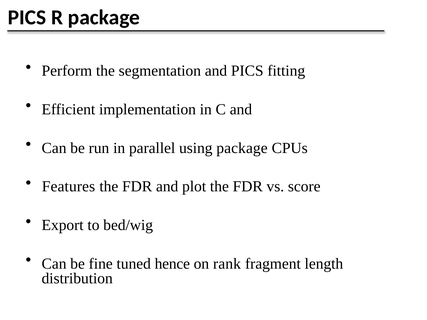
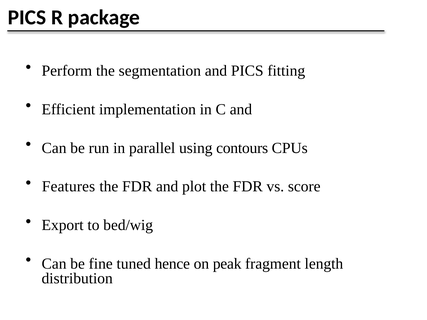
using package: package -> contours
rank: rank -> peak
